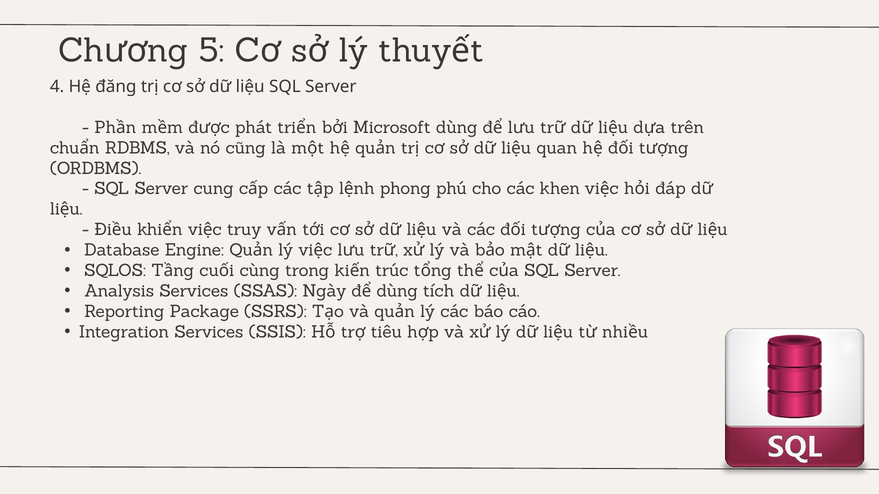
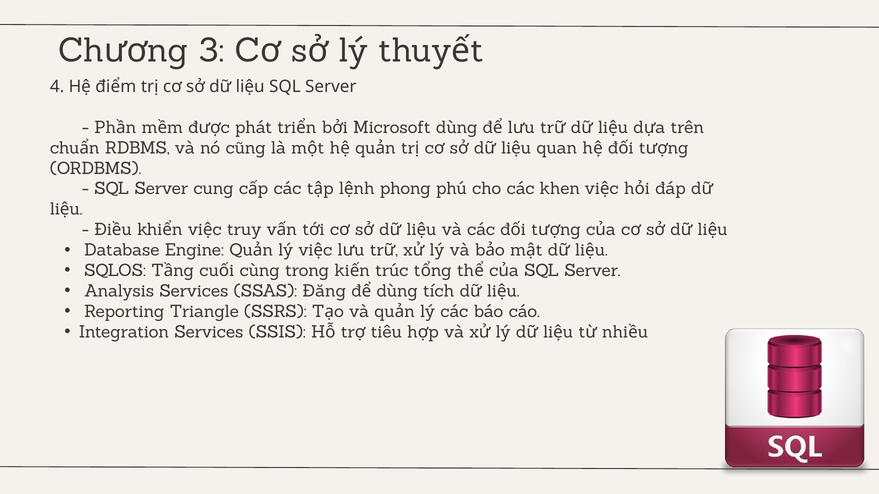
5: 5 -> 3
đăng: đăng -> điểm
Ngày: Ngày -> Đăng
Package: Package -> Triangle
